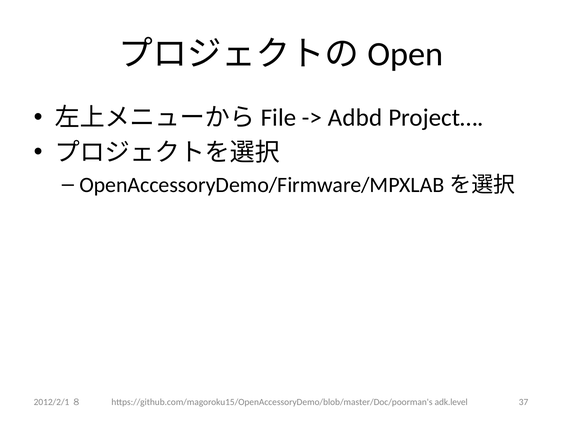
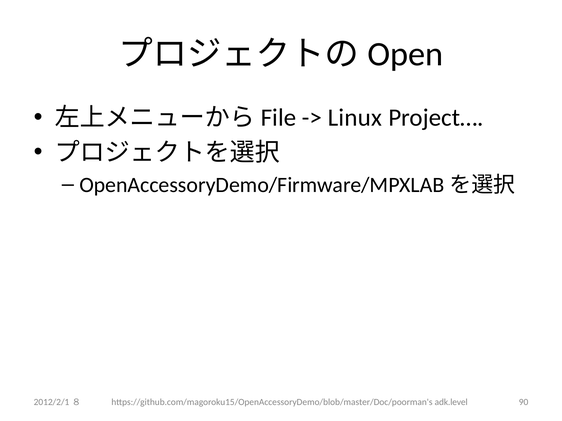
Adbd: Adbd -> Linux
37: 37 -> 90
